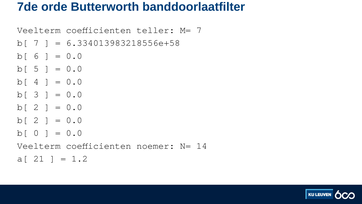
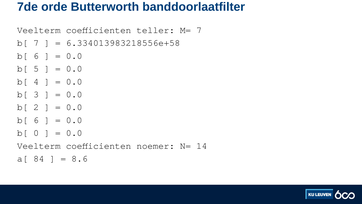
2 at (36, 120): 2 -> 6
21: 21 -> 84
1.2: 1.2 -> 8.6
